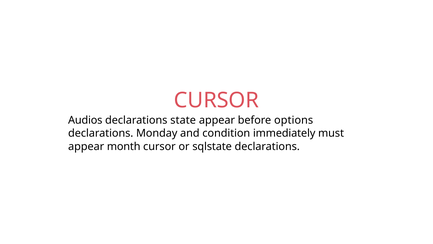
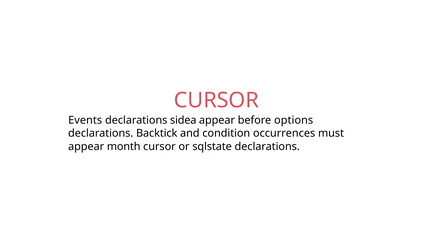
Audios: Audios -> Events
state: state -> sidea
Monday: Monday -> Backtick
immediately: immediately -> occurrences
